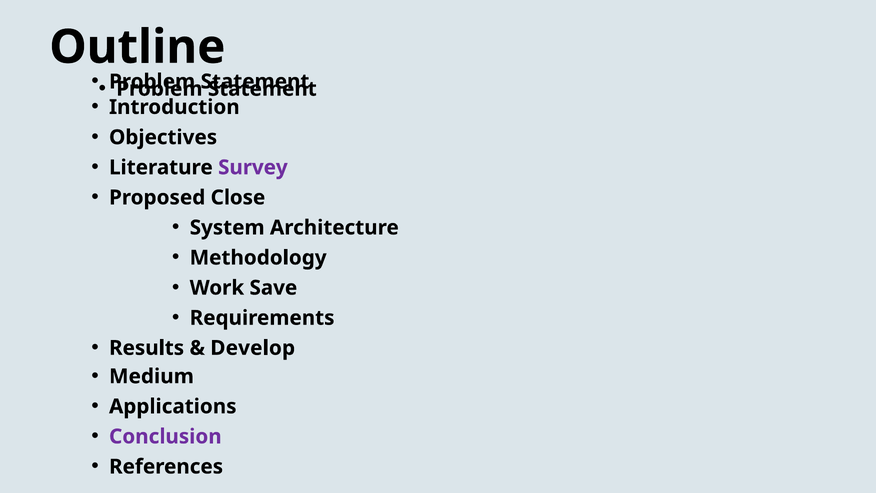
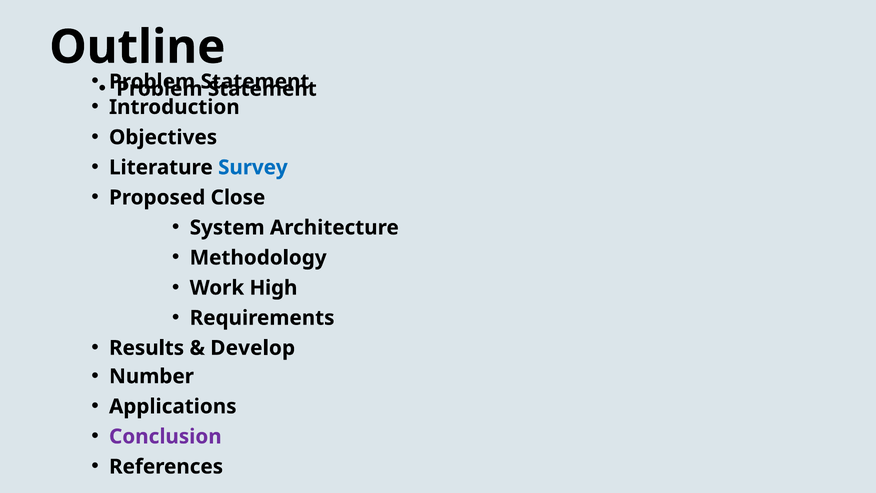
Survey colour: purple -> blue
Save: Save -> High
Medium: Medium -> Number
